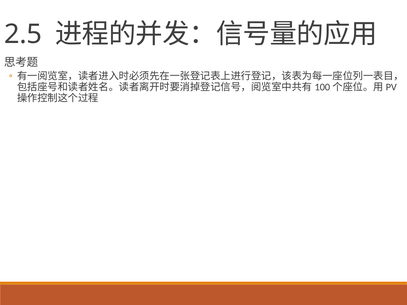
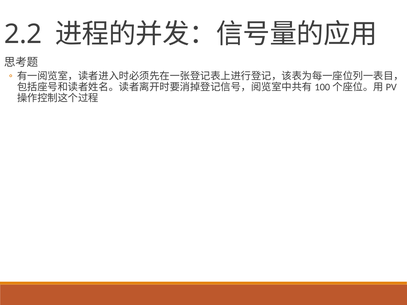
2.5: 2.5 -> 2.2
